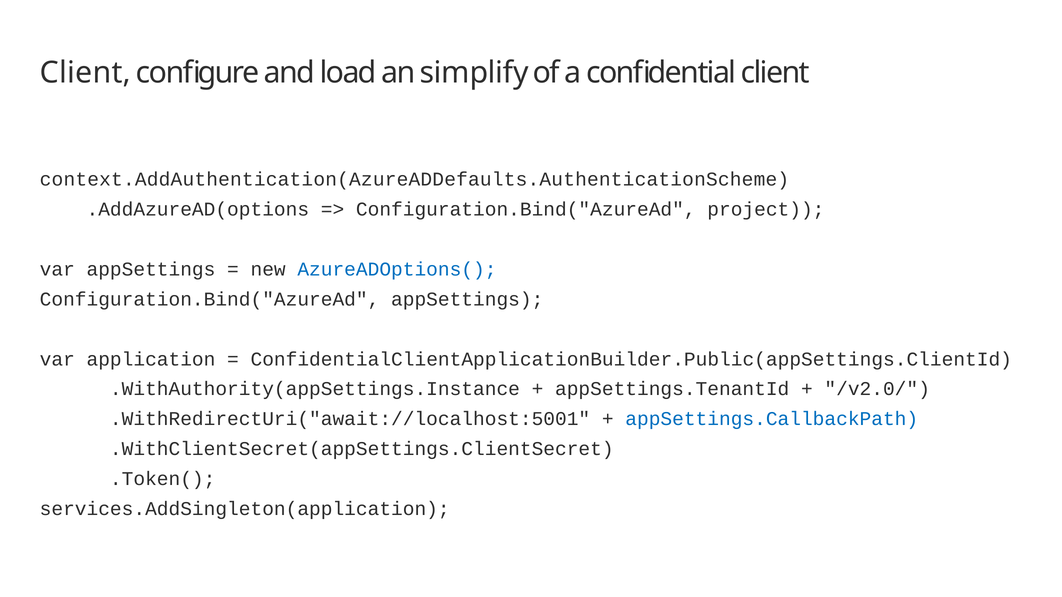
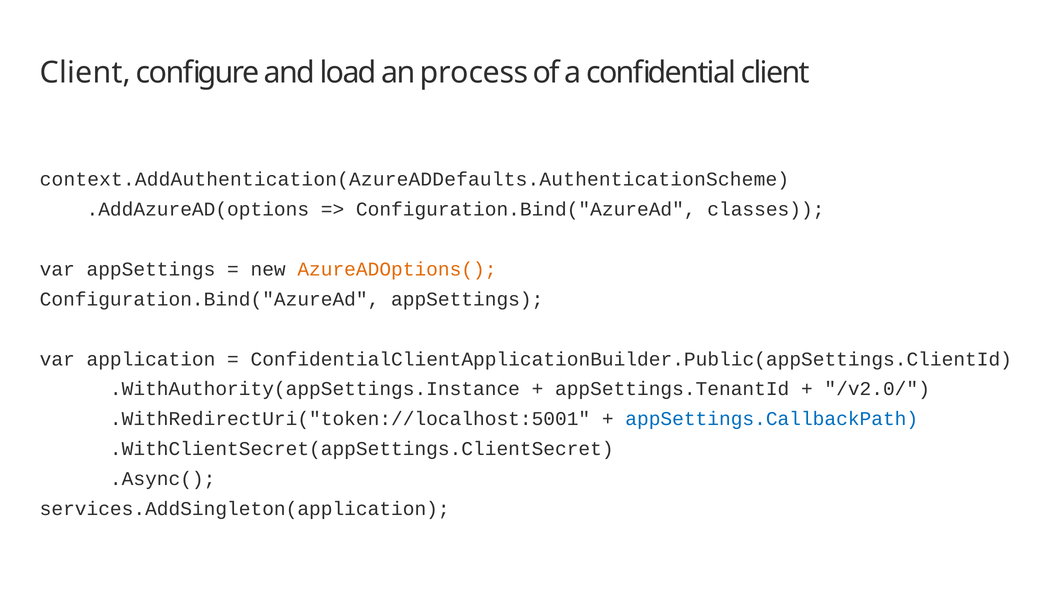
simplify: simplify -> process
project: project -> classes
AzureADOptions( colour: blue -> orange
.WithRedirectUri("await://localhost:5001: .WithRedirectUri("await://localhost:5001 -> .WithRedirectUri("token://localhost:5001
.Token(: .Token( -> .Async(
